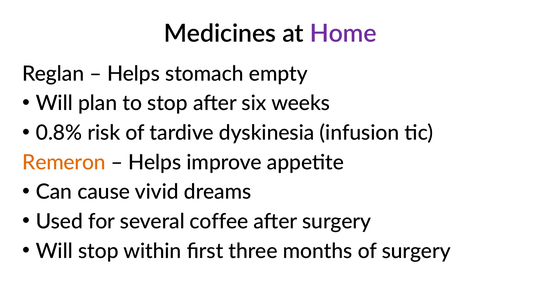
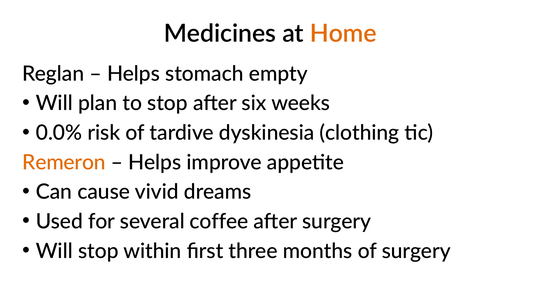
Home colour: purple -> orange
0.8%: 0.8% -> 0.0%
infusion: infusion -> clothing
